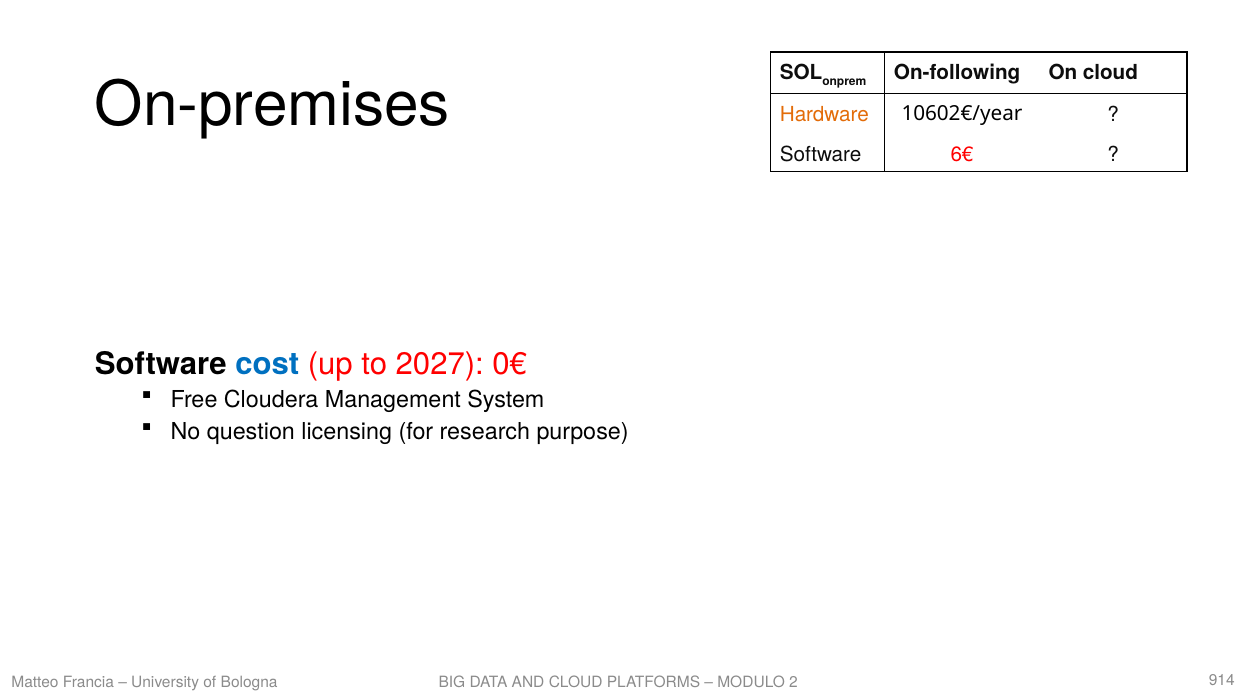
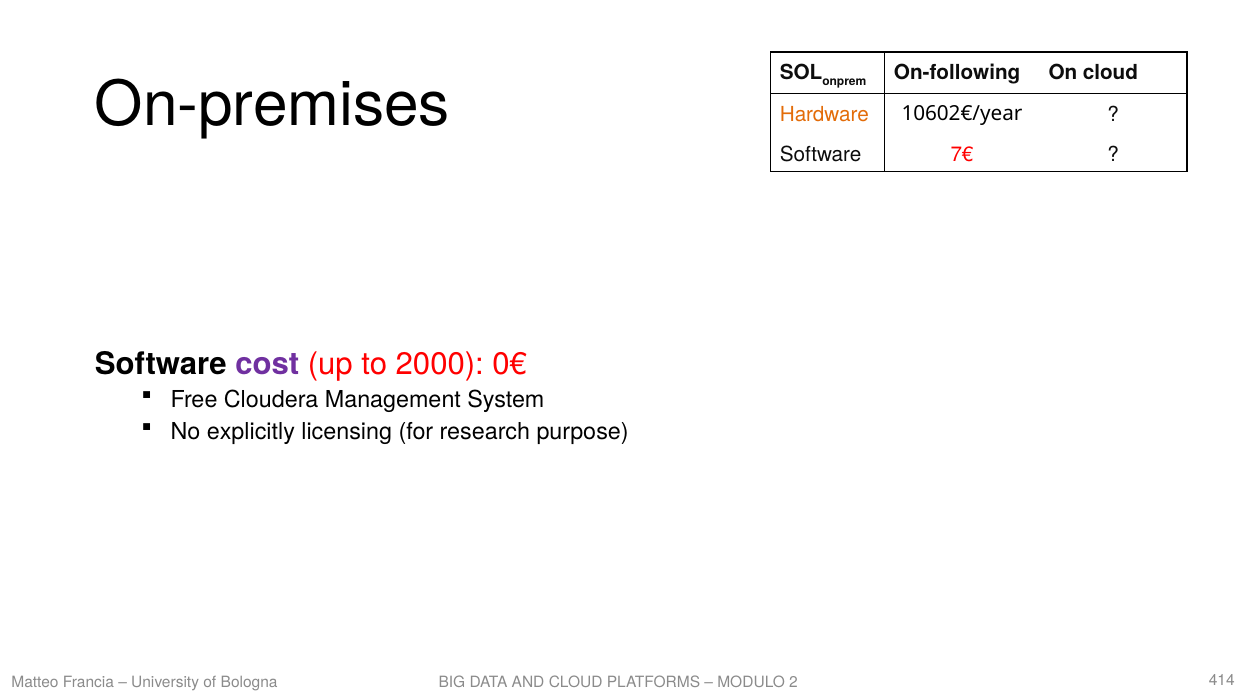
6€: 6€ -> 7€
cost colour: blue -> purple
2027: 2027 -> 2000
question: question -> explicitly
914: 914 -> 414
